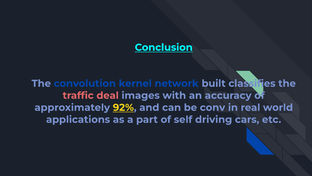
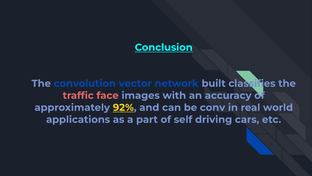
kernel: kernel -> vector
deal: deal -> face
